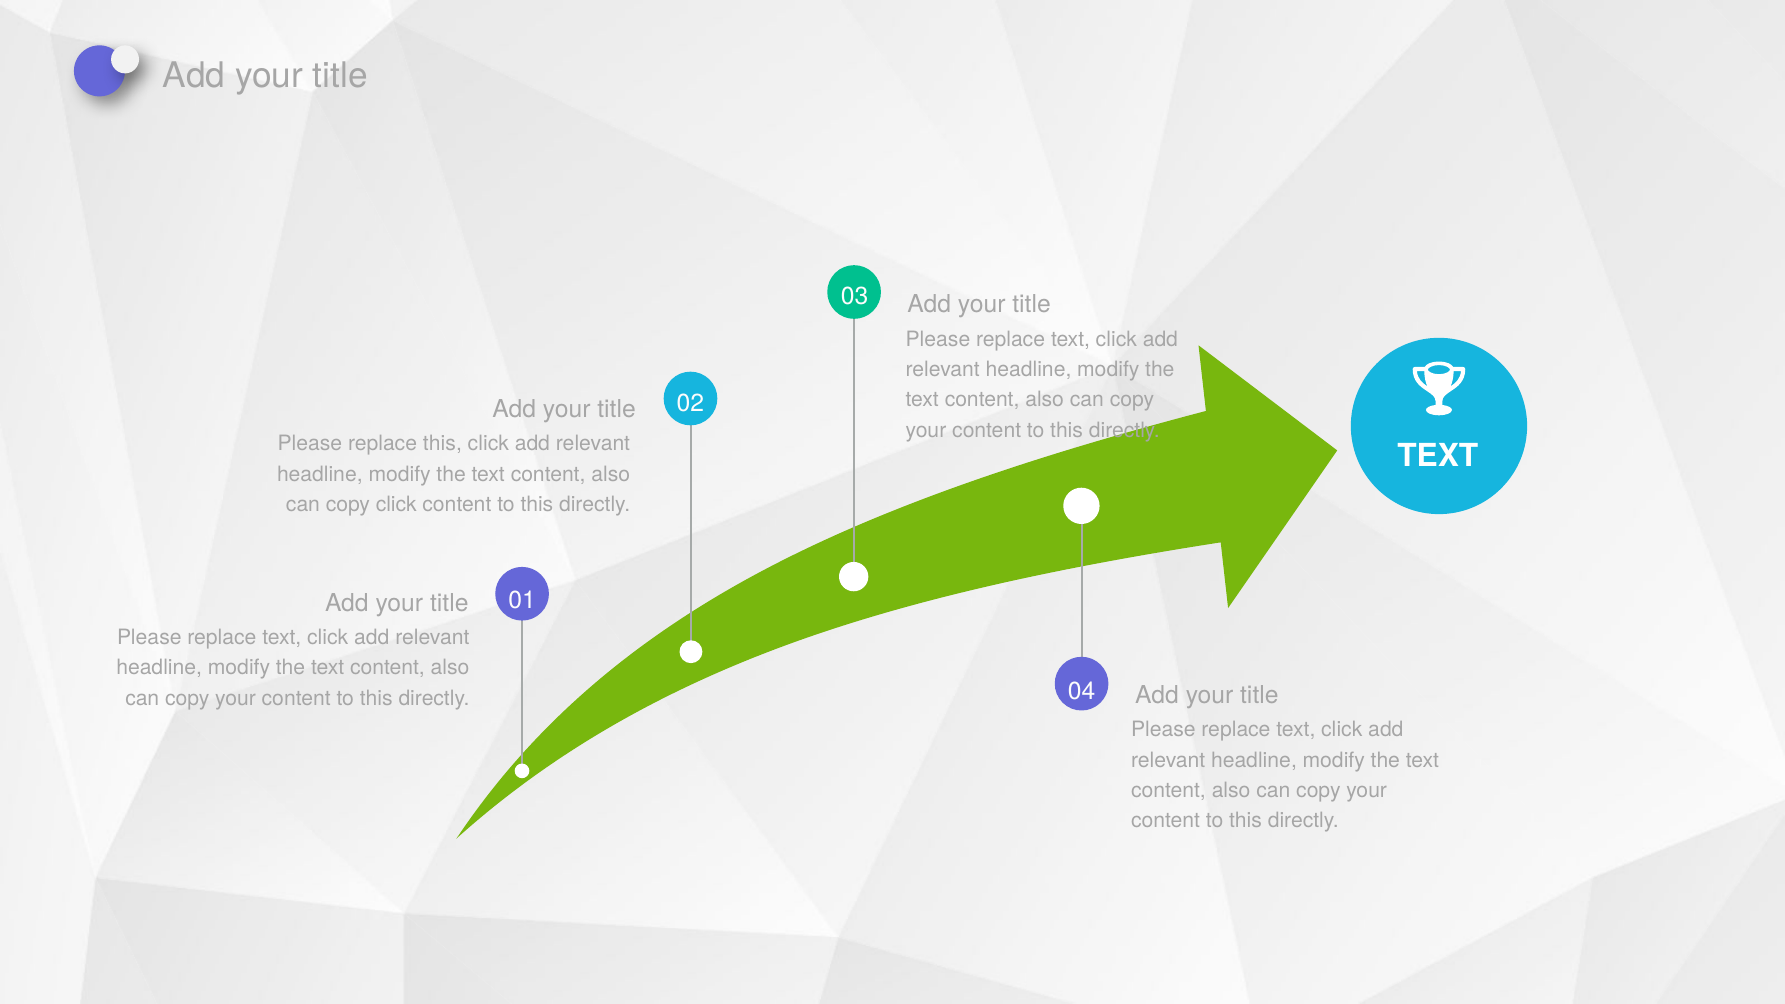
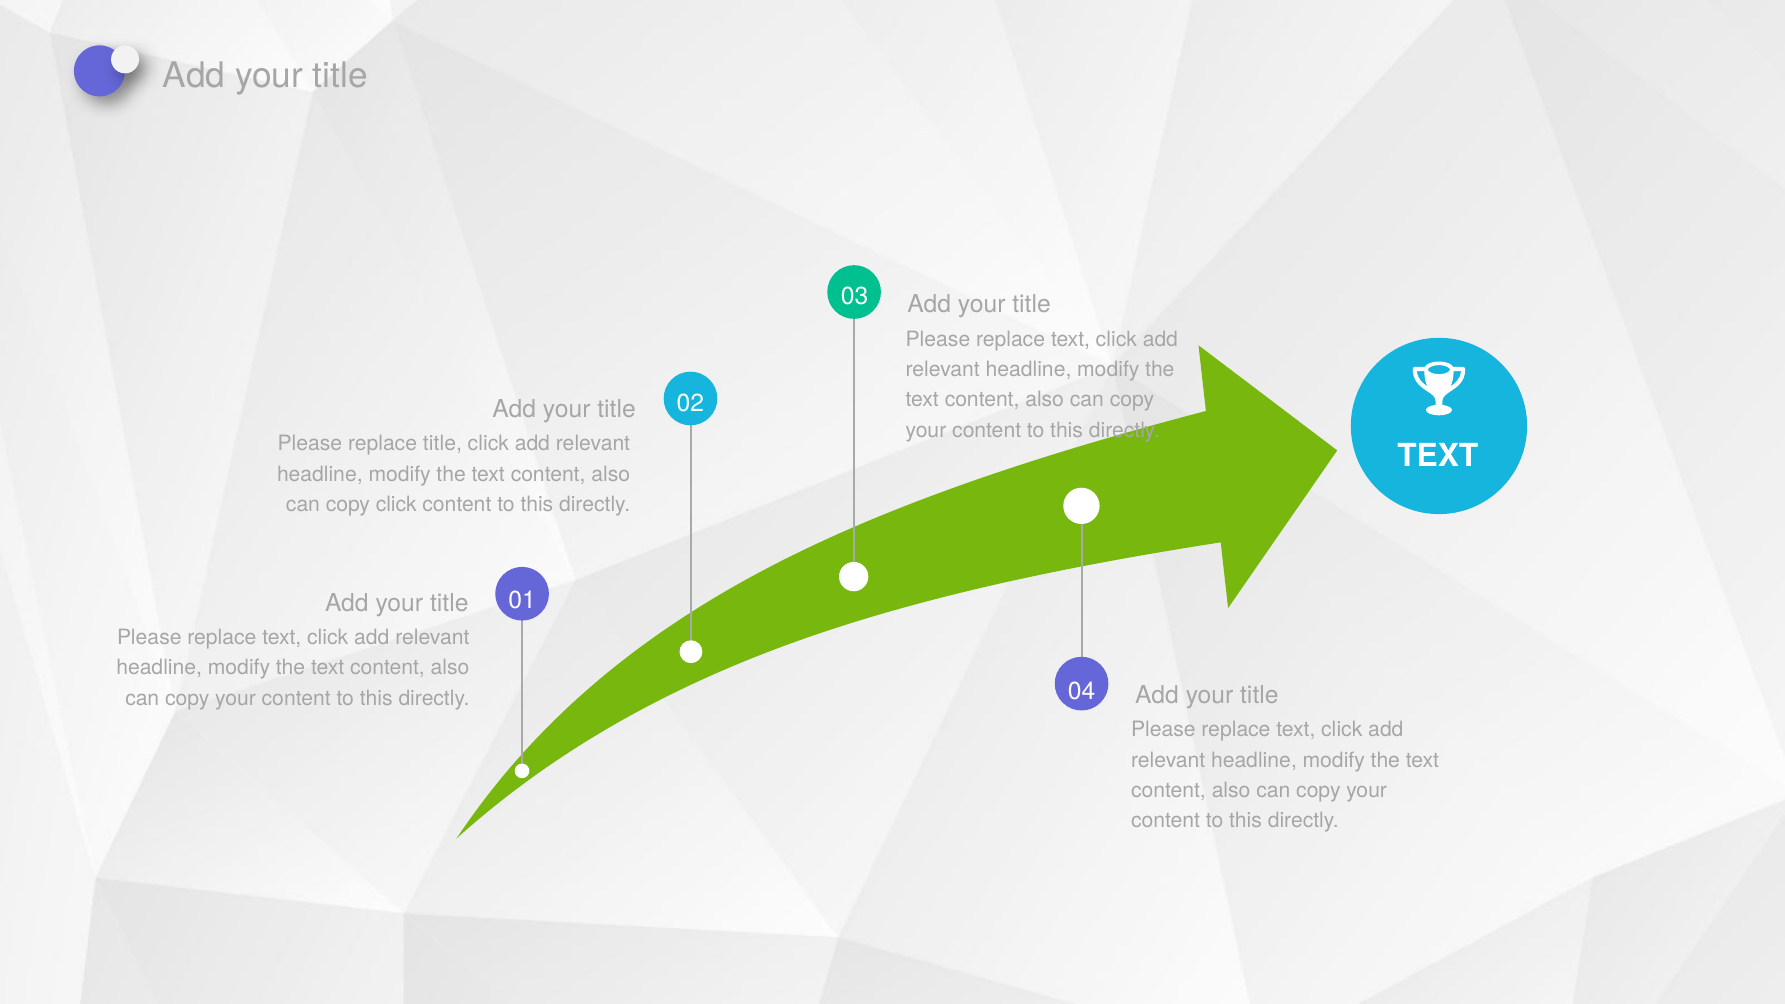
replace this: this -> title
